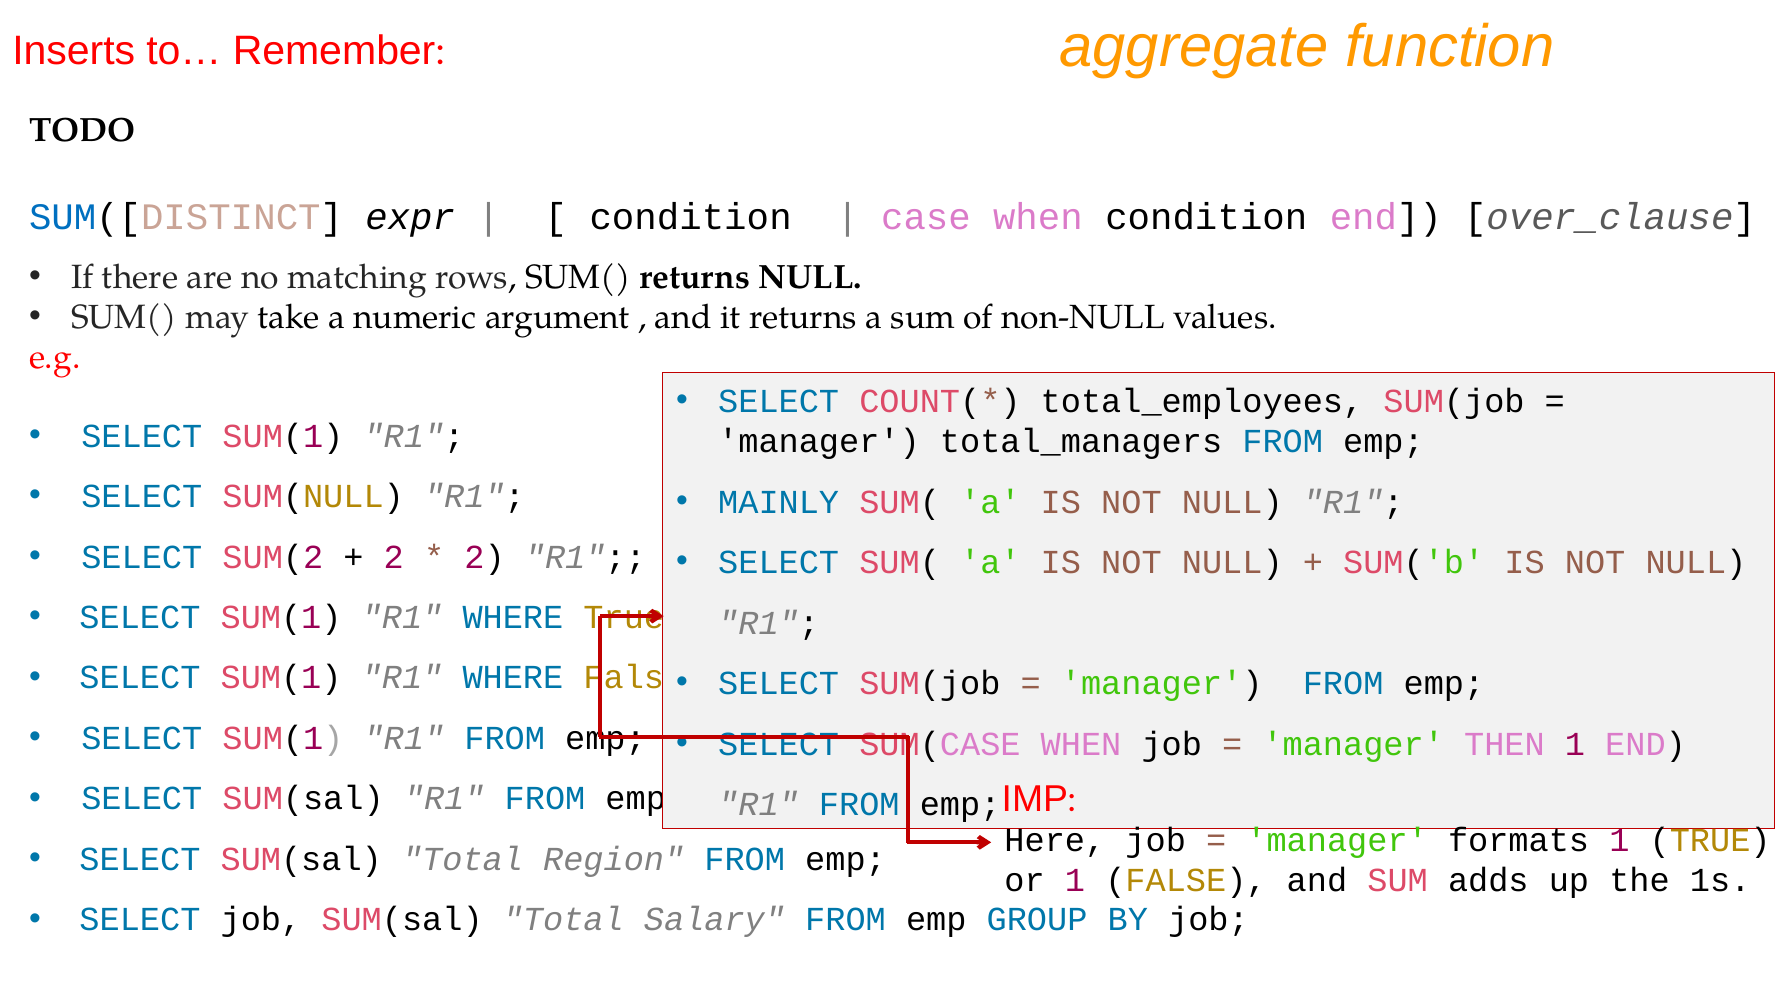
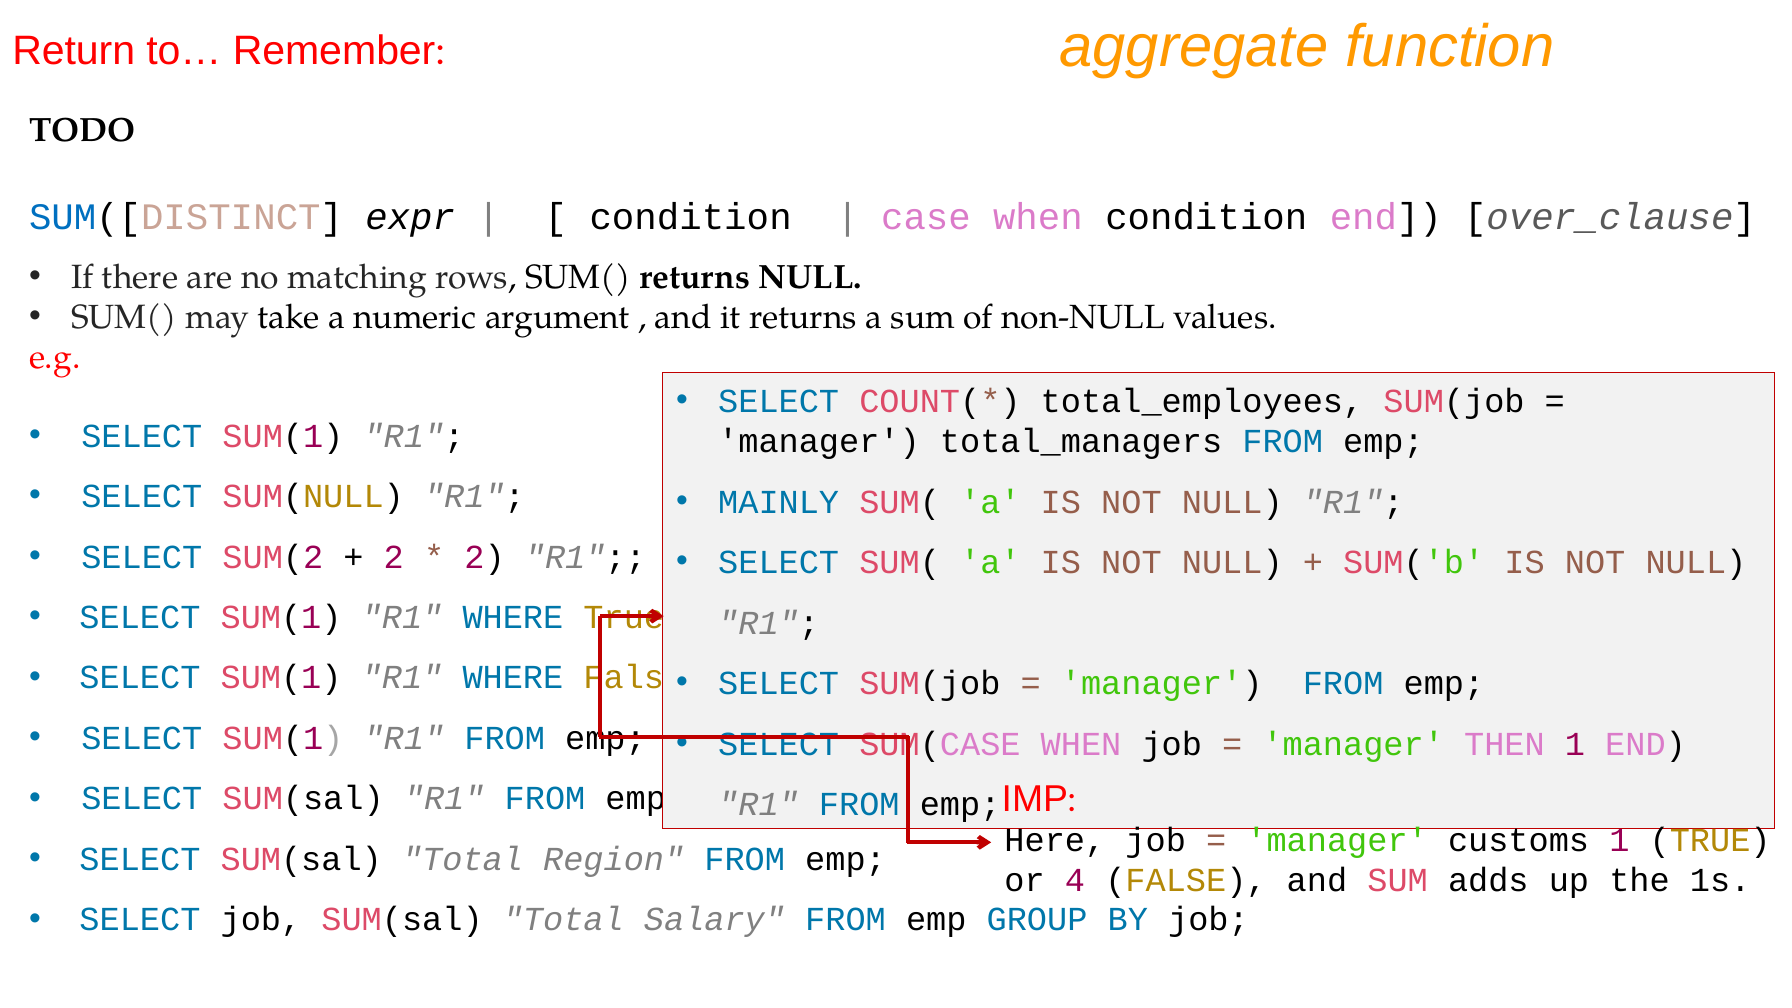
Inserts: Inserts -> Return
formats: formats -> customs
or 1: 1 -> 4
